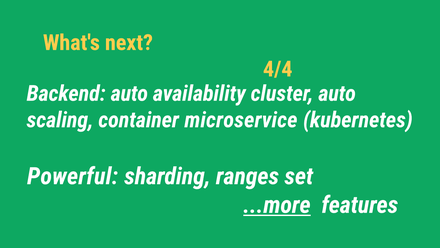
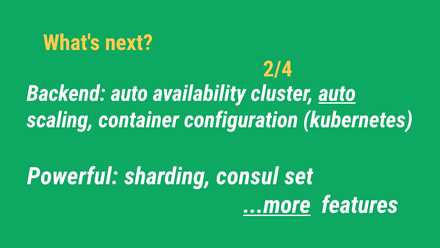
4/4: 4/4 -> 2/4
auto at (337, 93) underline: none -> present
microservice: microservice -> configuration
ranges: ranges -> consul
